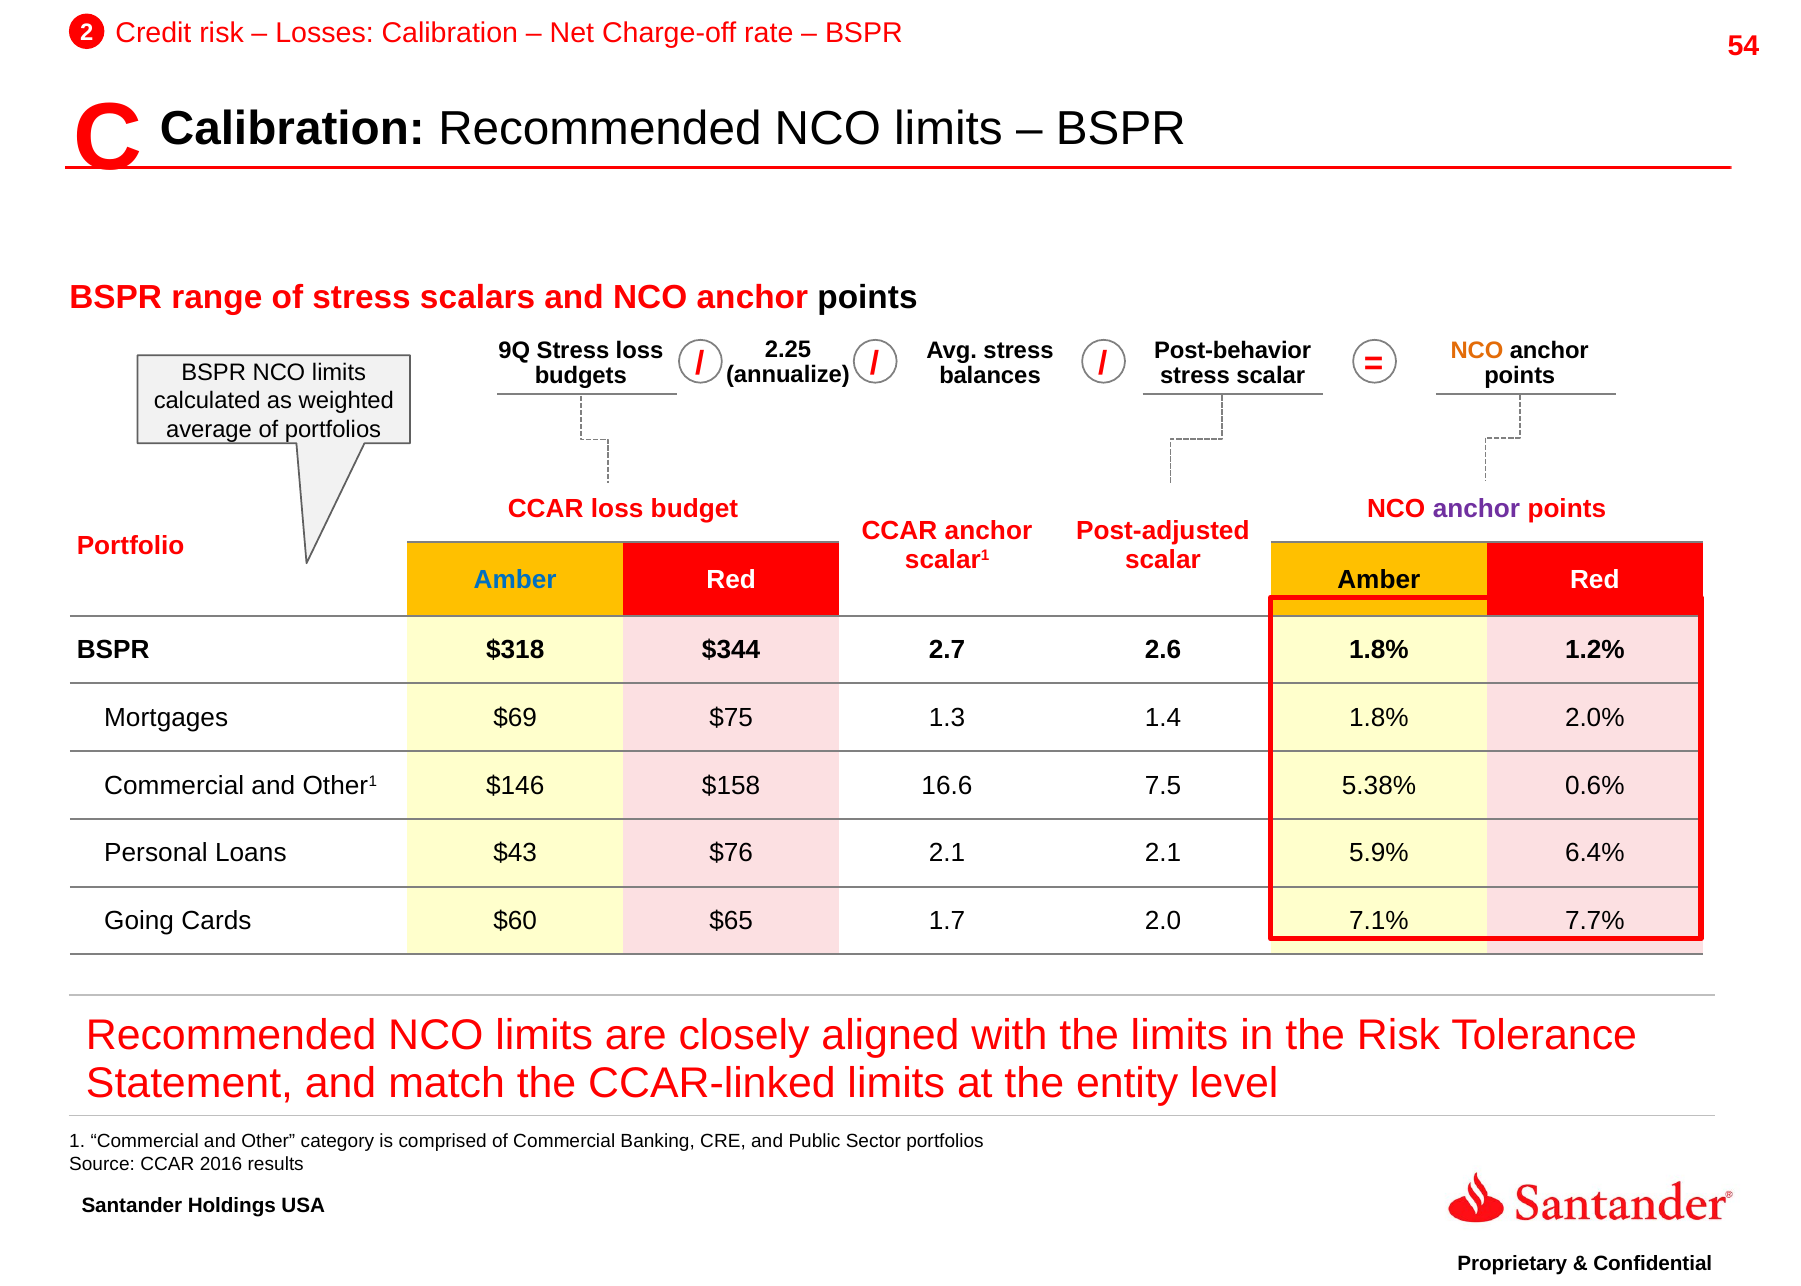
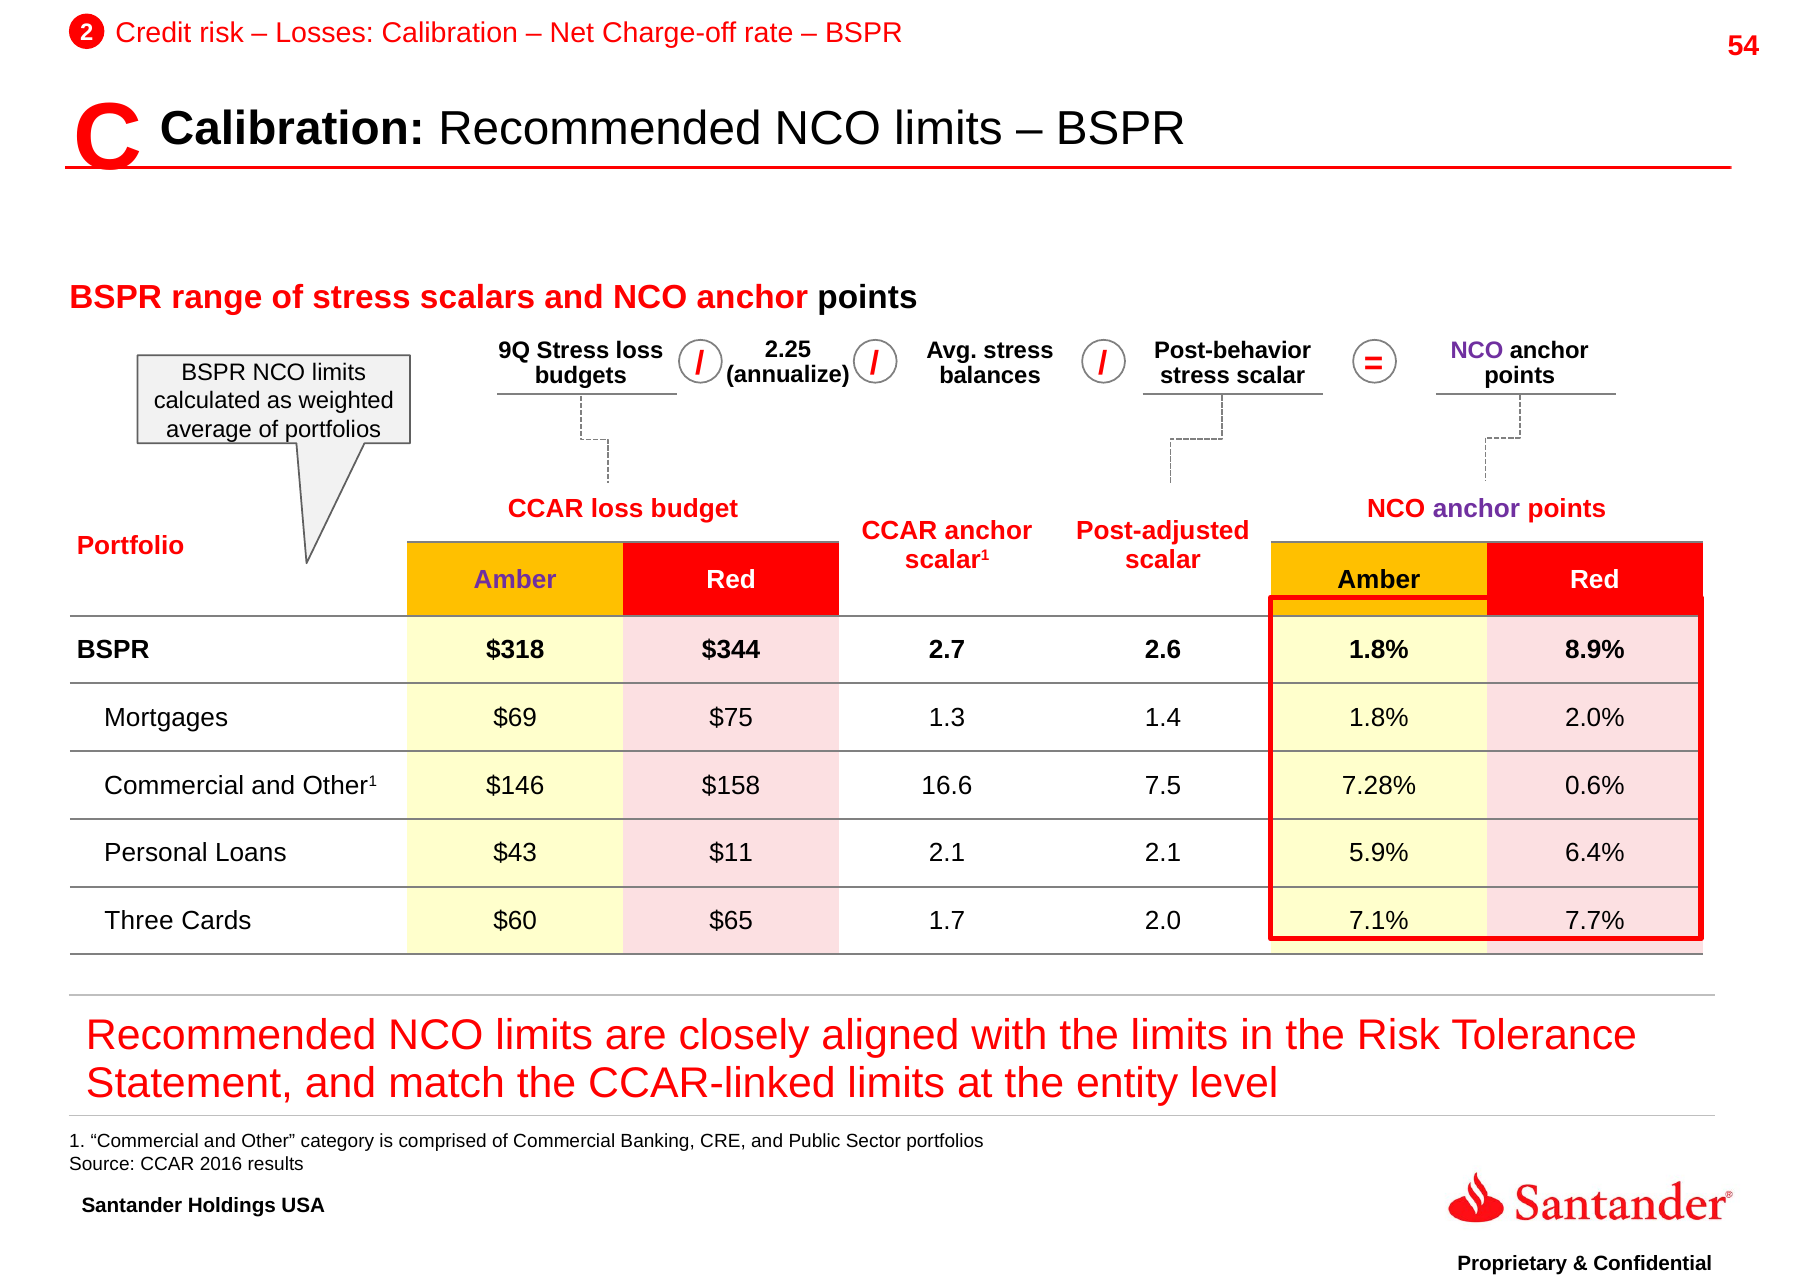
NCO at (1477, 351) colour: orange -> purple
Amber at (515, 580) colour: blue -> purple
1.2%: 1.2% -> 8.9%
5.38%: 5.38% -> 7.28%
$76: $76 -> $11
Going: Going -> Three
